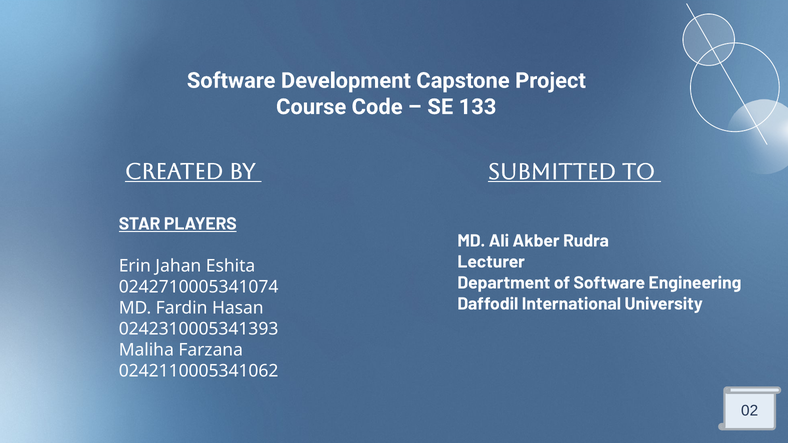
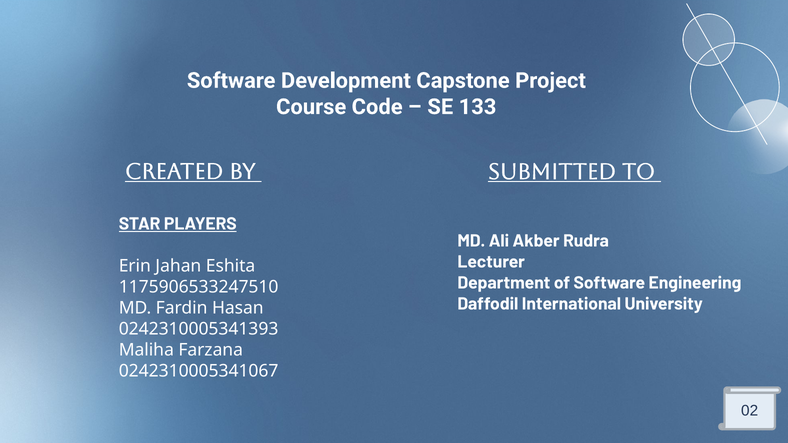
0242710005341074: 0242710005341074 -> 1175906533247510
0242110005341062: 0242110005341062 -> 0242310005341067
